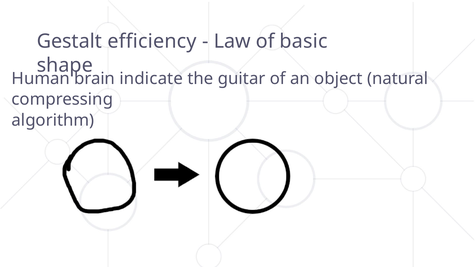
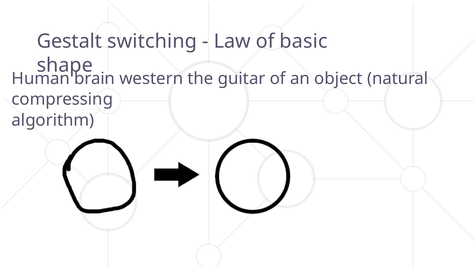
efficiency: efficiency -> switching
indicate: indicate -> western
